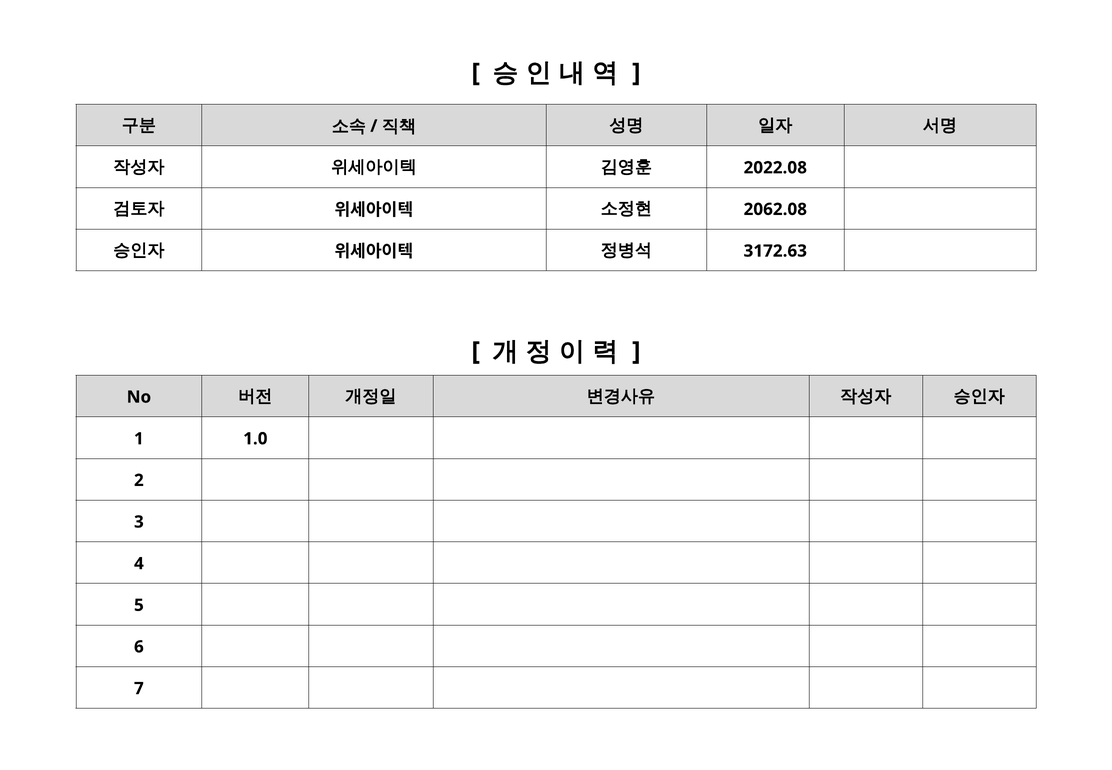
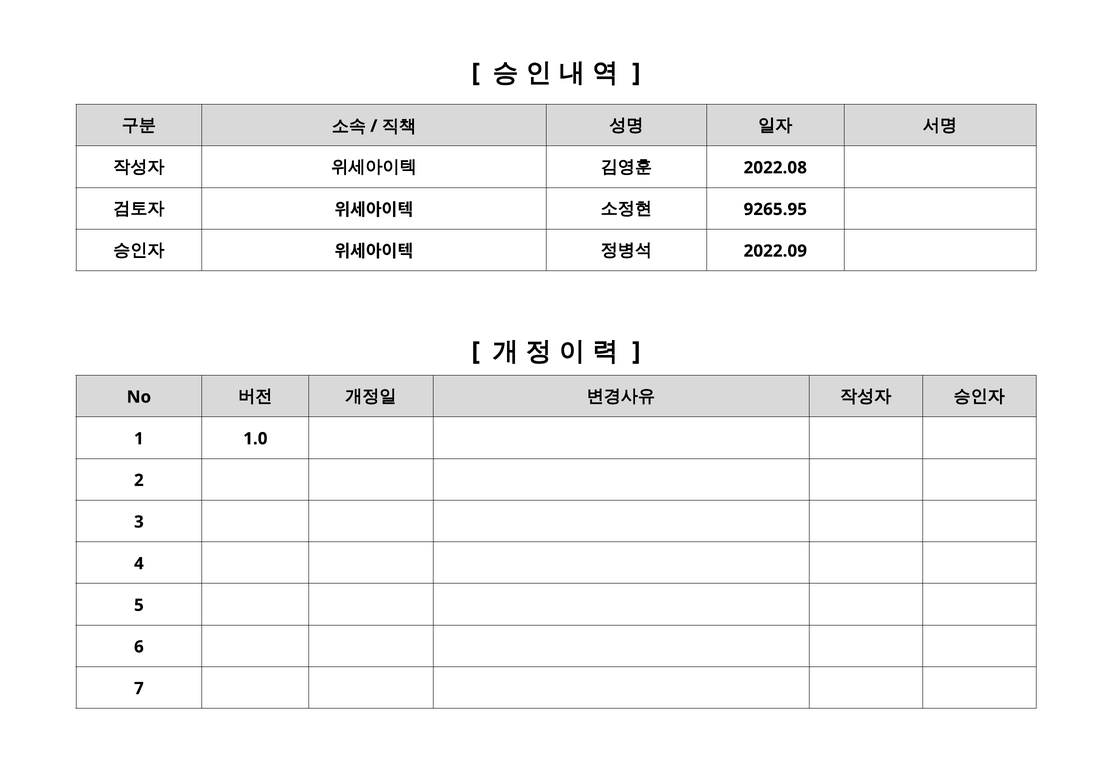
2062.08: 2062.08 -> 9265.95
3172.63: 3172.63 -> 2022.09
